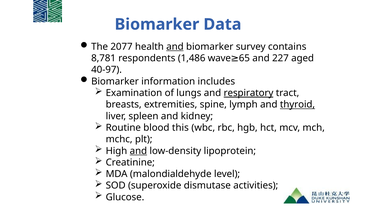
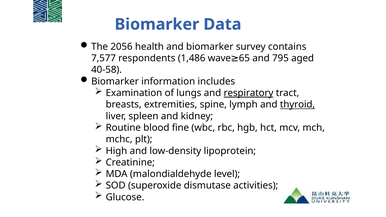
2077: 2077 -> 2056
and at (175, 47) underline: present -> none
8,781: 8,781 -> 7,577
227: 227 -> 795
40-97: 40-97 -> 40-58
this: this -> fine
and at (138, 151) underline: present -> none
